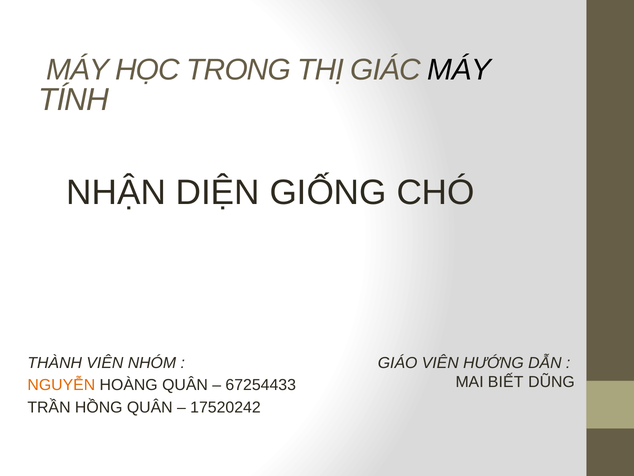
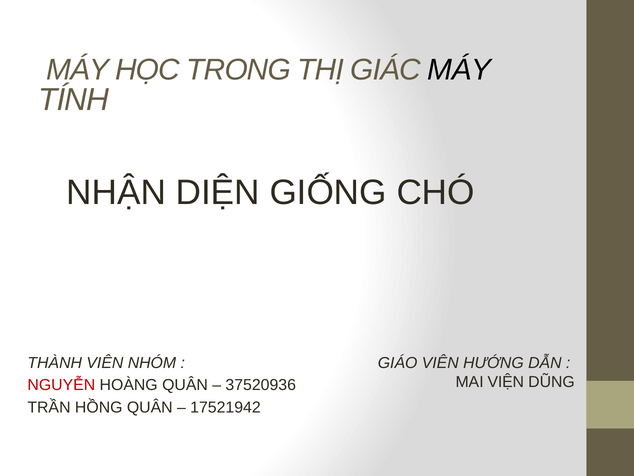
BIẾT: BIẾT -> VIỆN
NGUYỄN colour: orange -> red
67254433: 67254433 -> 37520936
17520242: 17520242 -> 17521942
